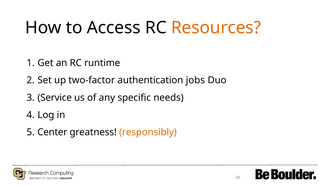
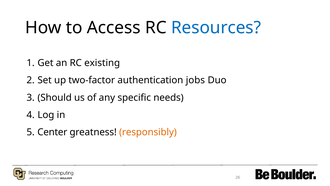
Resources colour: orange -> blue
runtime: runtime -> existing
Service: Service -> Should
